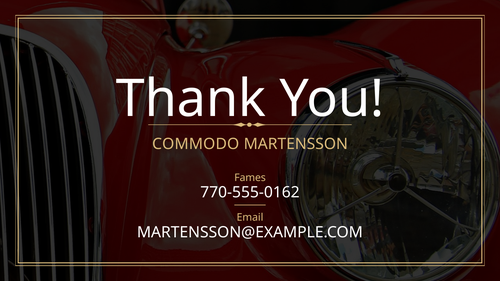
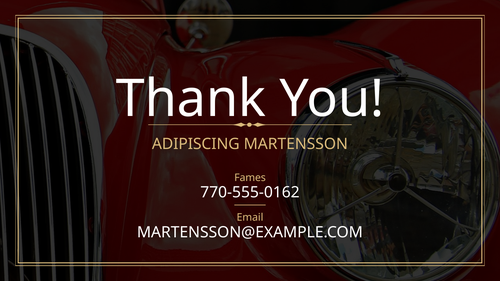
COMMODO: COMMODO -> ADIPISCING
